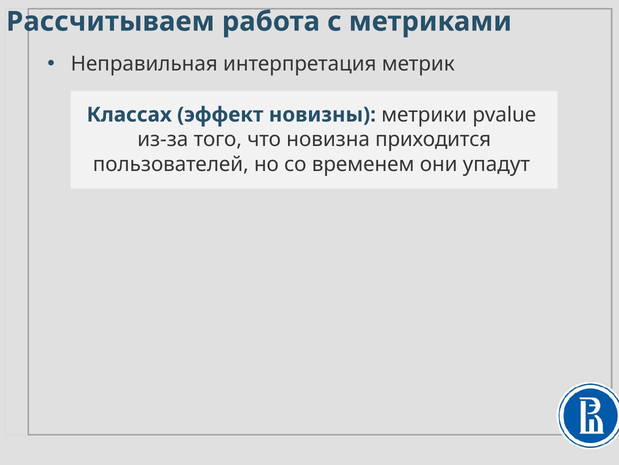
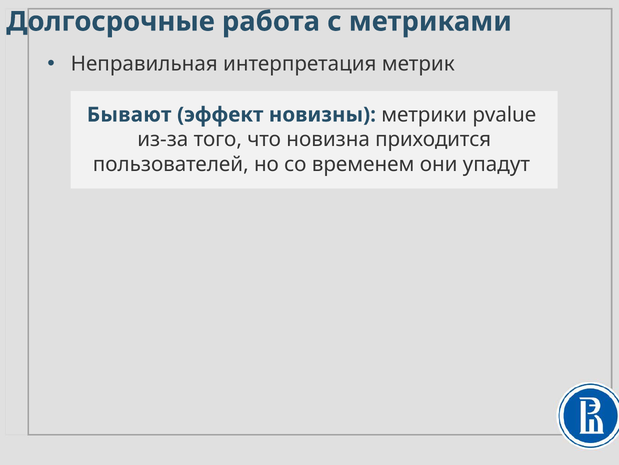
Рассчитываем: Рассчитываем -> Долгосрочные
Классах: Классах -> Бывают
